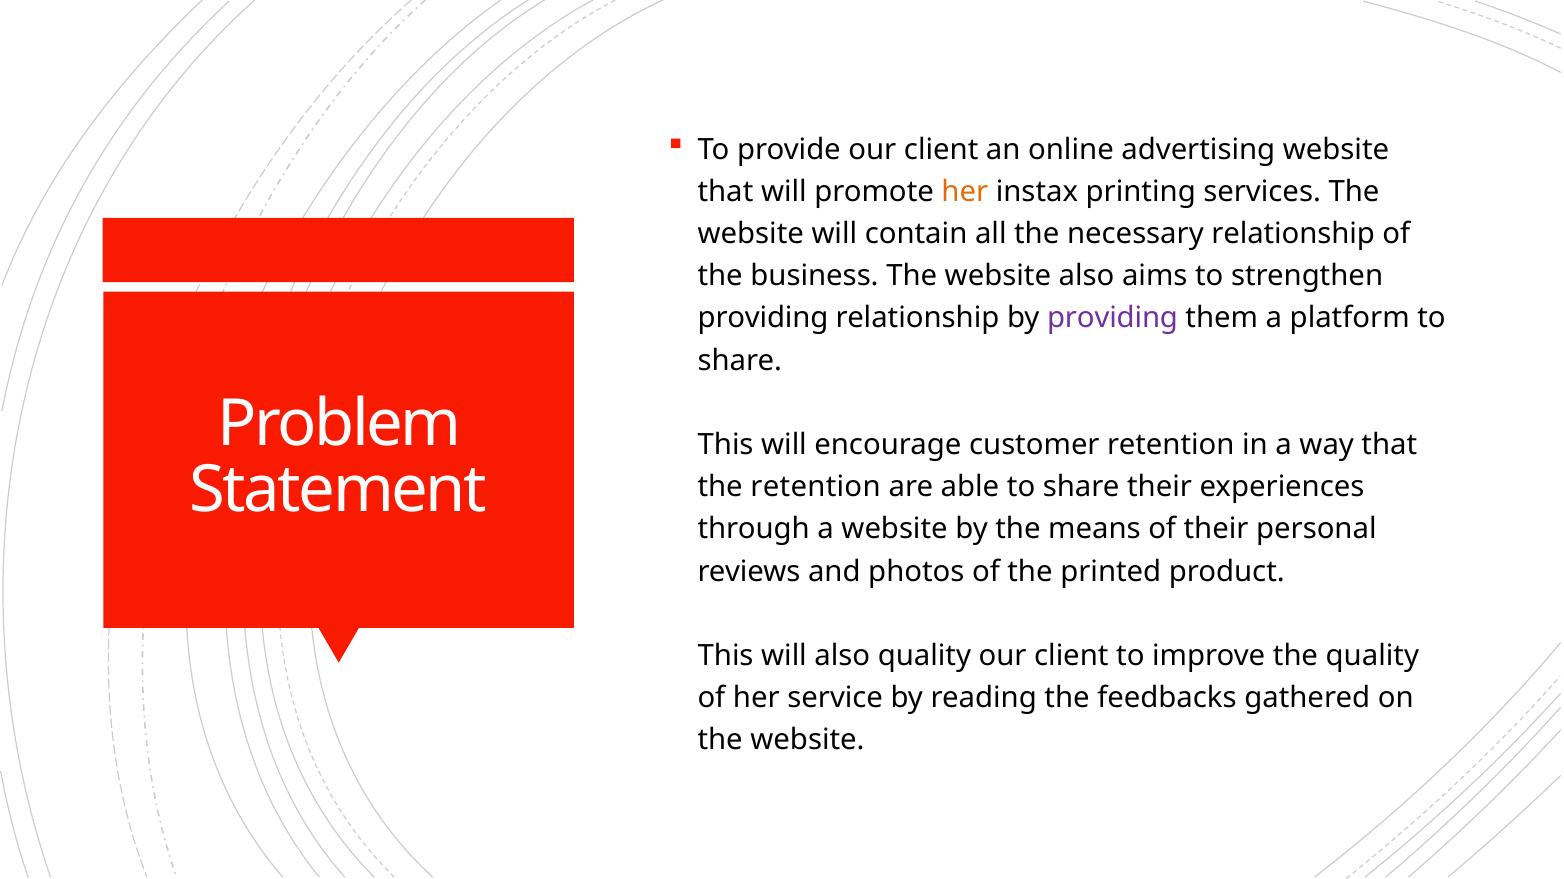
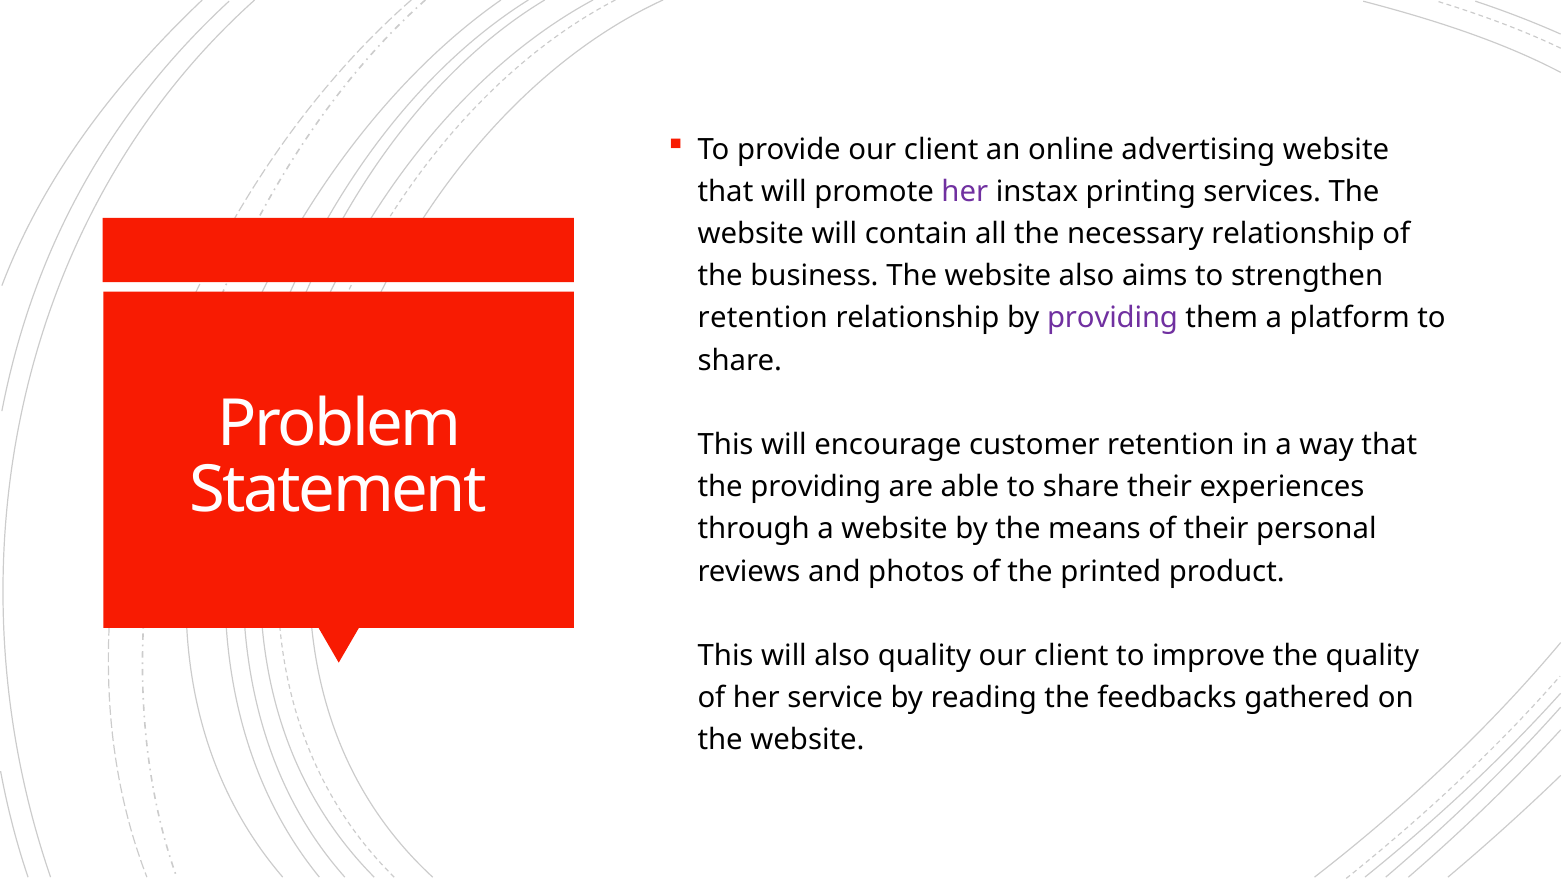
her at (965, 192) colour: orange -> purple
providing at (763, 319): providing -> retention
the retention: retention -> providing
